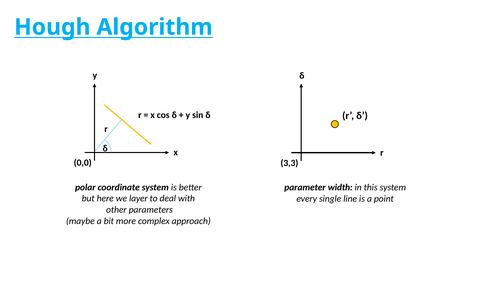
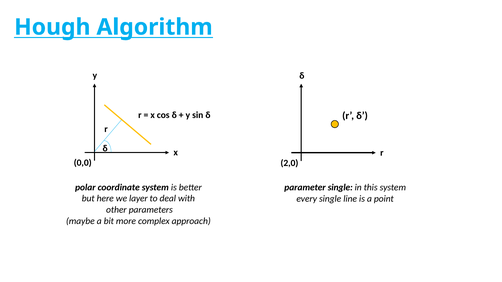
3,3: 3,3 -> 2,0
parameter width: width -> single
